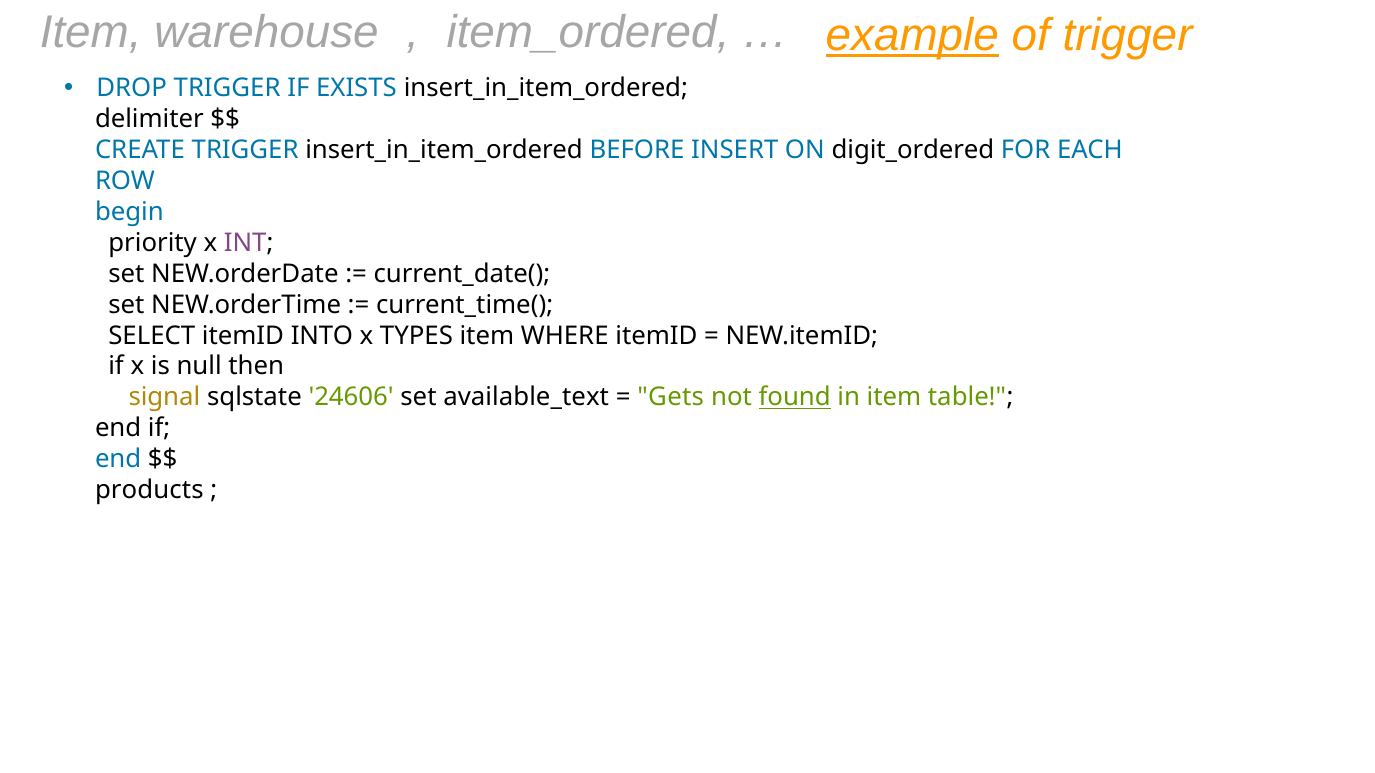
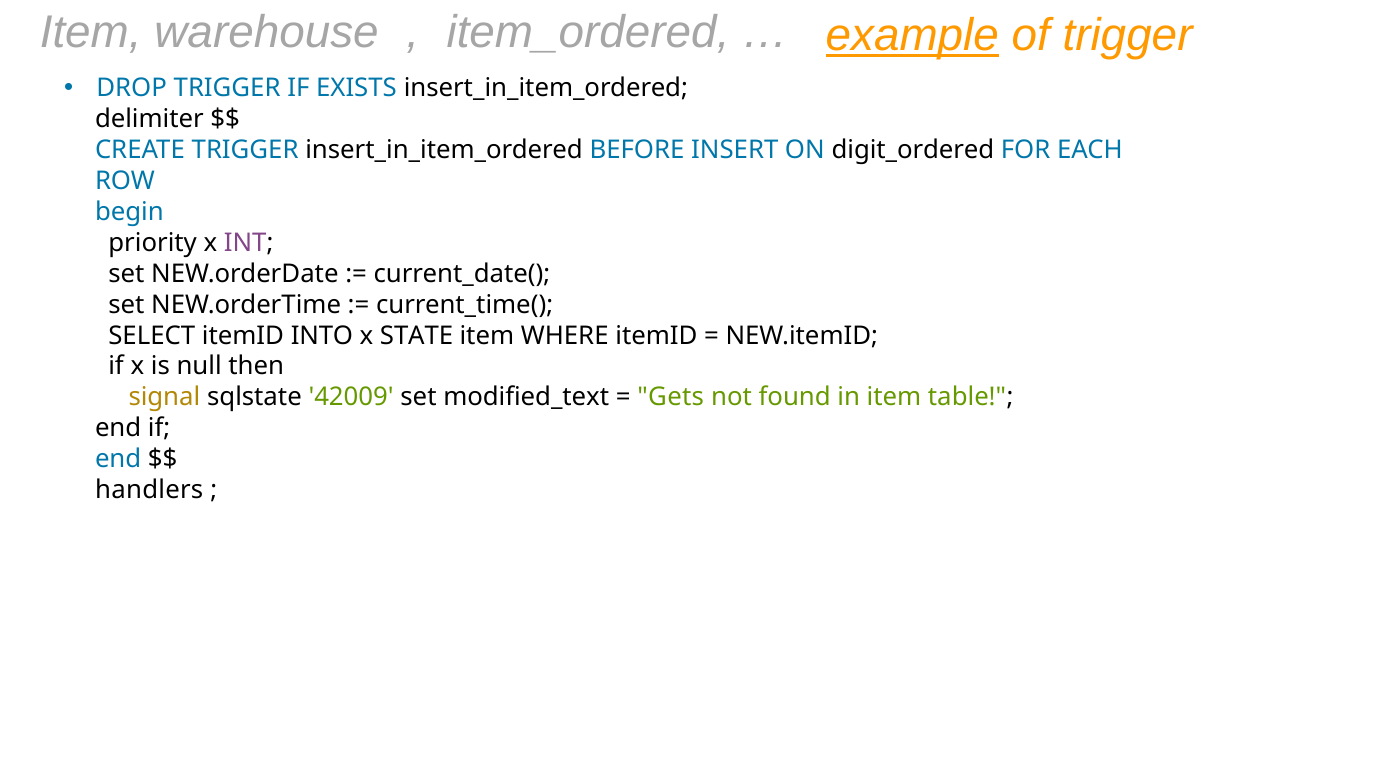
TYPES: TYPES -> STATE
24606: 24606 -> 42009
available_text: available_text -> modified_text
found underline: present -> none
products: products -> handlers
